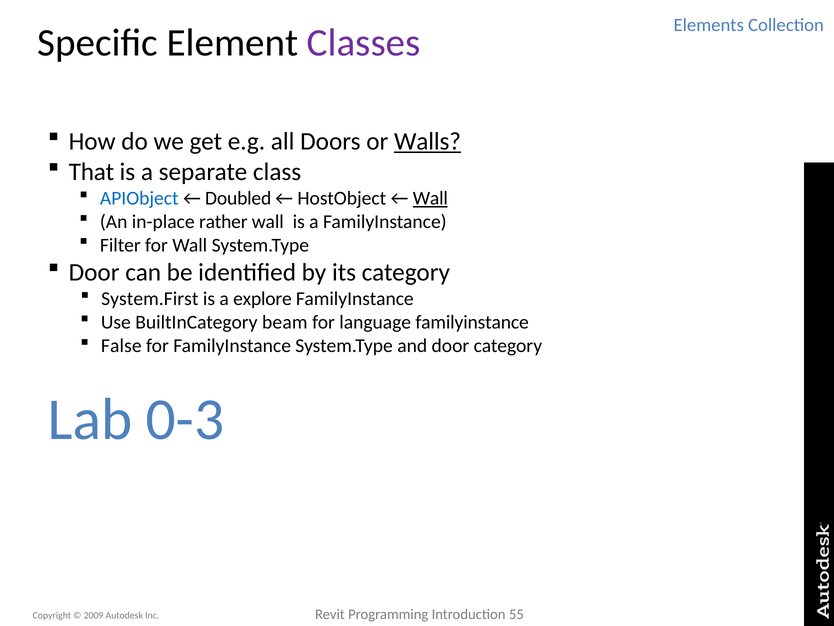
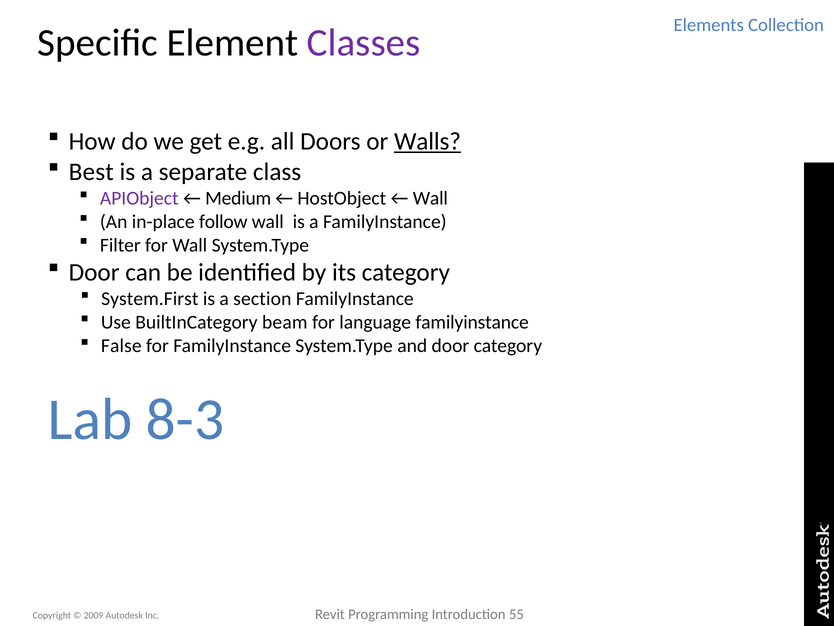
That: That -> Best
APIObject colour: blue -> purple
Doubled: Doubled -> Medium
Wall at (430, 198) underline: present -> none
rather: rather -> follow
explore: explore -> section
0-3: 0-3 -> 8-3
